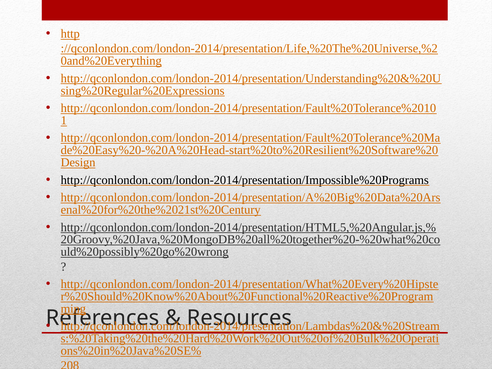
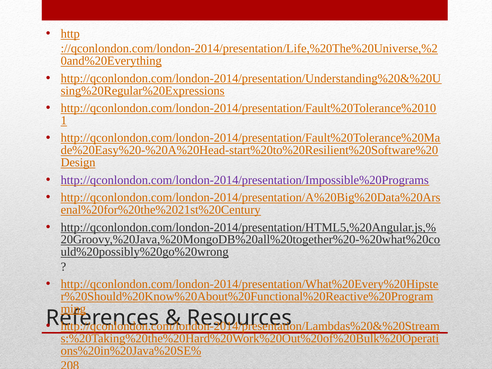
http://qconlondon.com/london-2014/presentation/Impossible%20Programs colour: black -> purple
